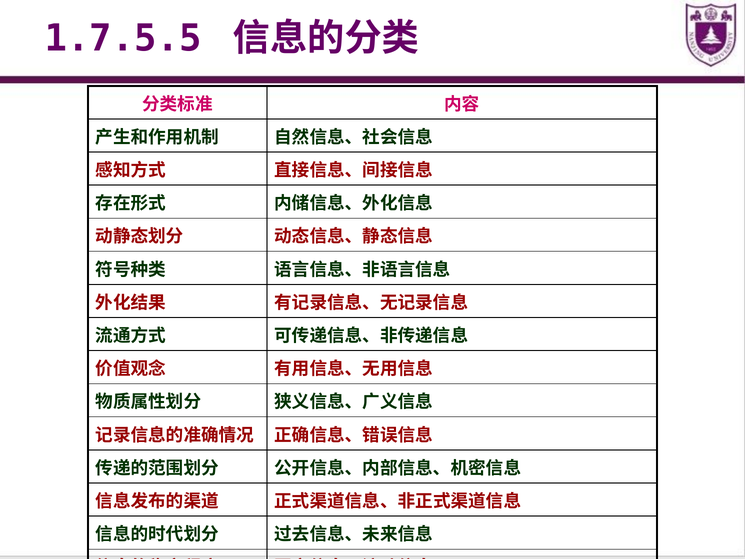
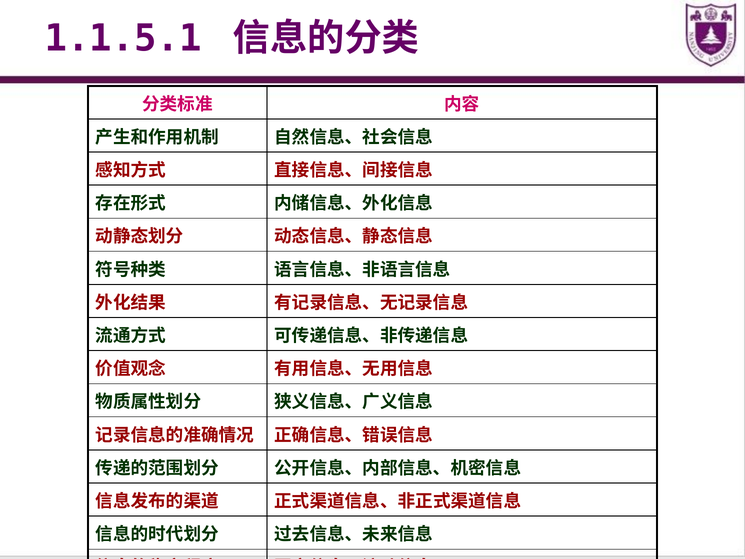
1.7.5.5: 1.7.5.5 -> 1.1.5.1
